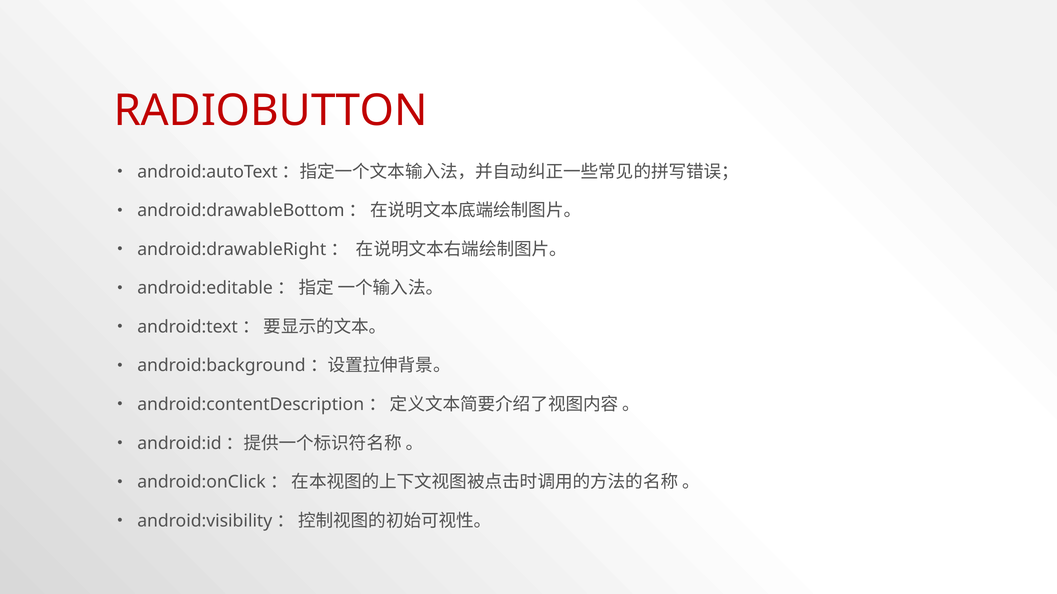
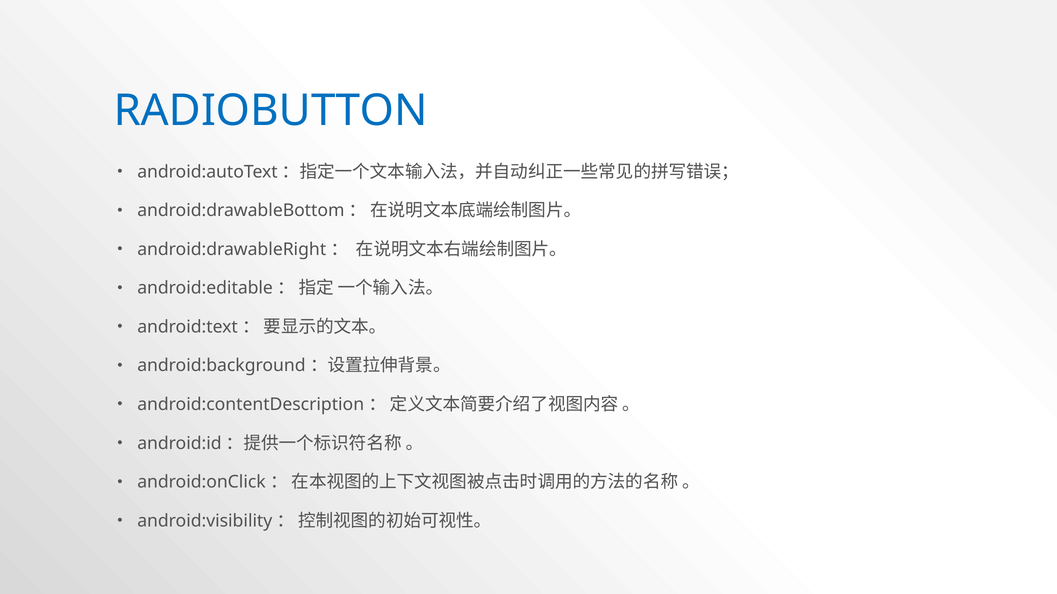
RADIOBUTTON colour: red -> blue
